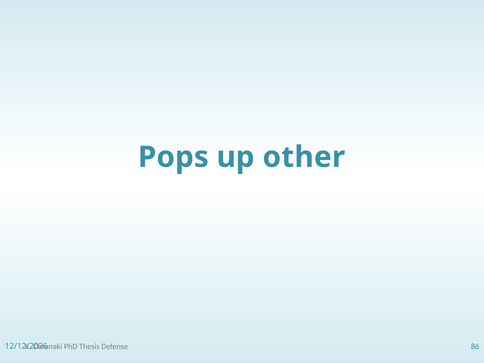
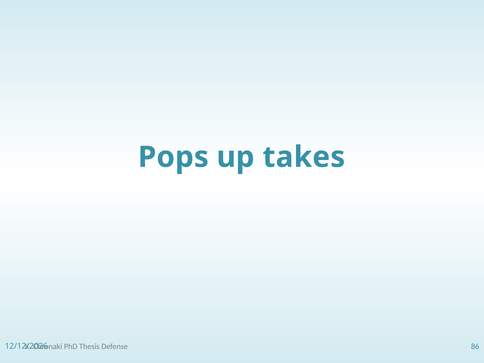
other: other -> takes
